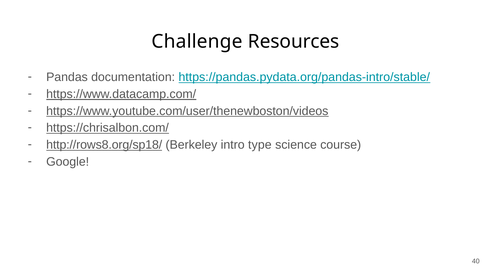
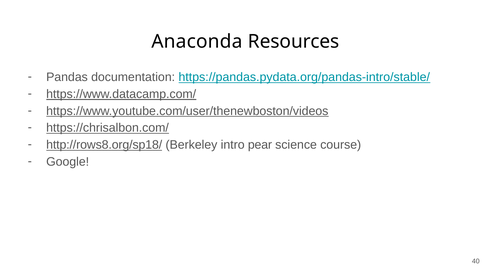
Challenge: Challenge -> Anaconda
type: type -> pear
